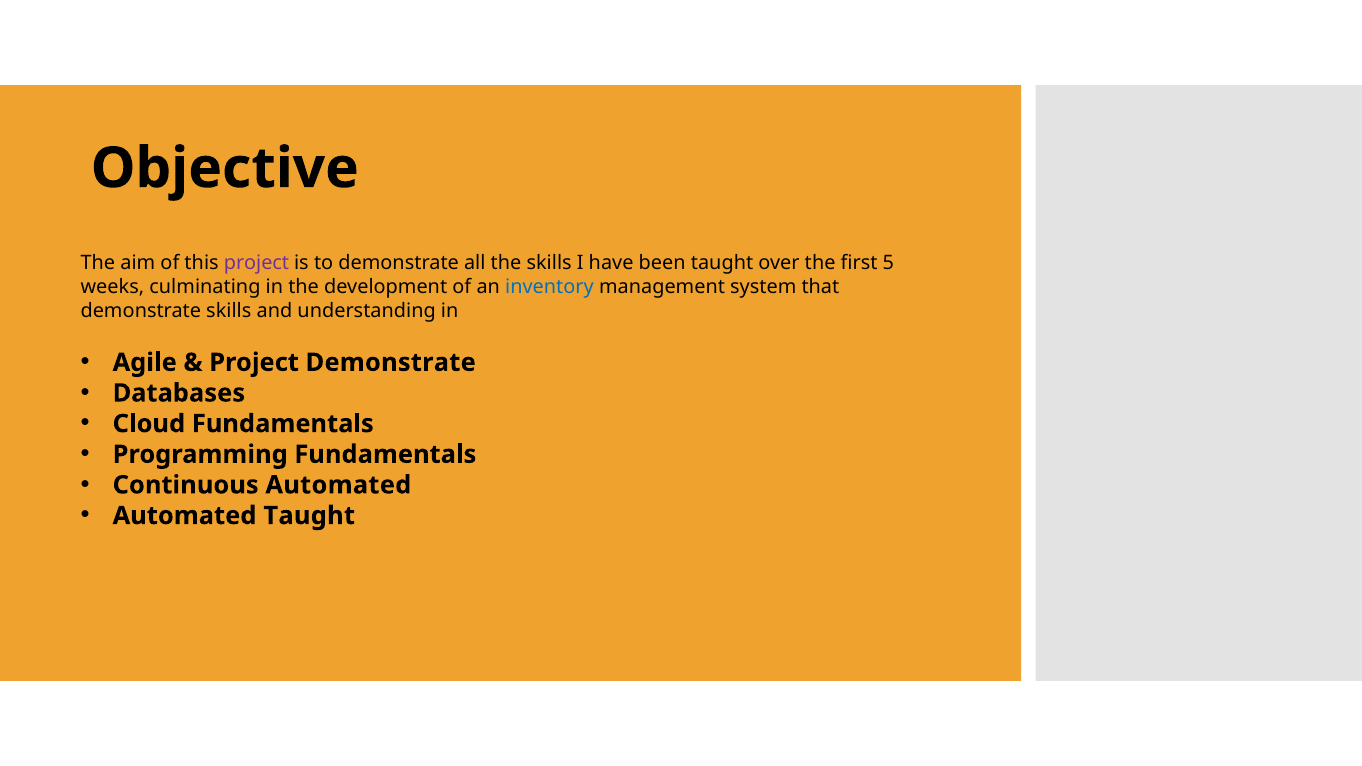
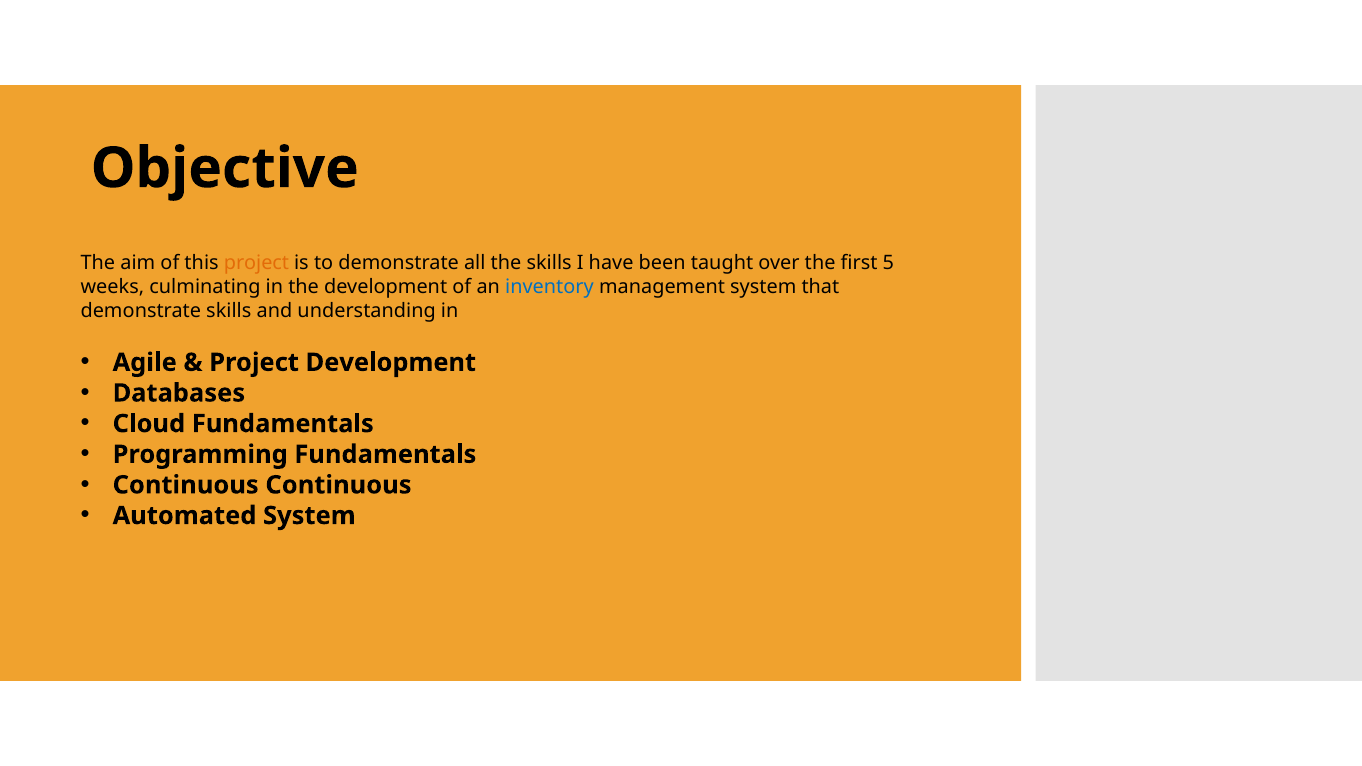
project at (256, 263) colour: purple -> orange
Project Demonstrate: Demonstrate -> Development
Continuous Automated: Automated -> Continuous
Automated Taught: Taught -> System
